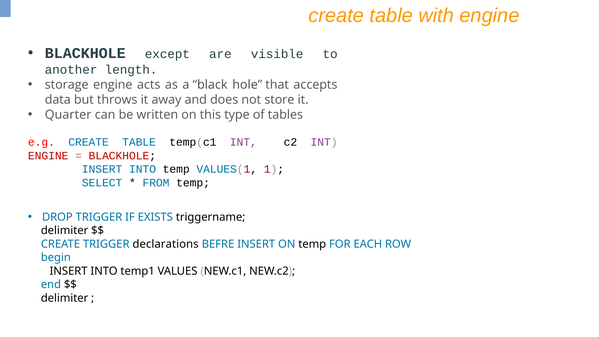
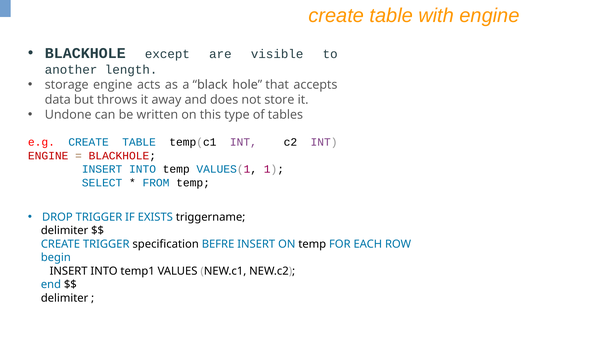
Quarter: Quarter -> Undone
declarations: declarations -> specification
